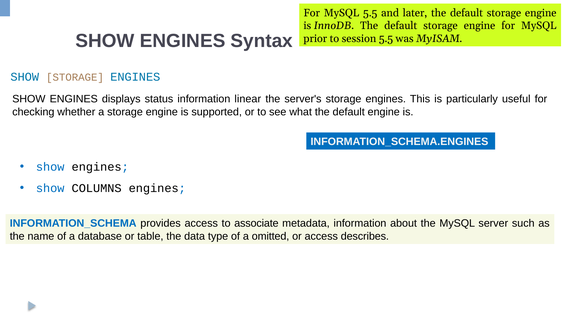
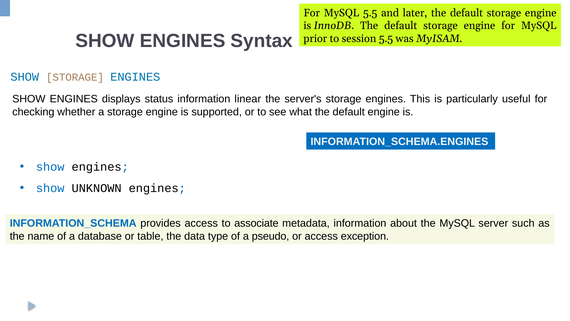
COLUMNS: COLUMNS -> UNKNOWN
omitted: omitted -> pseudo
describes: describes -> exception
